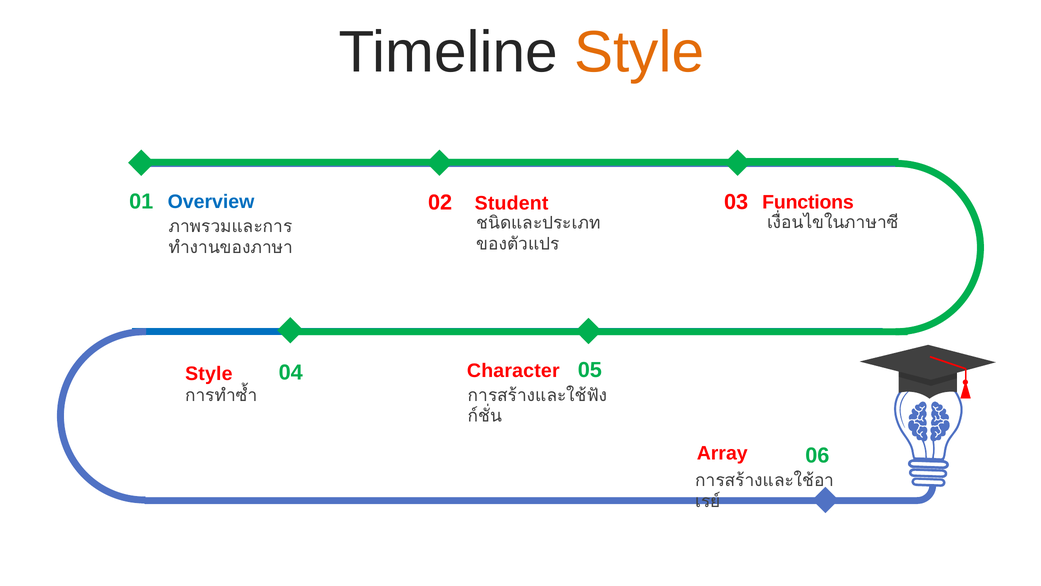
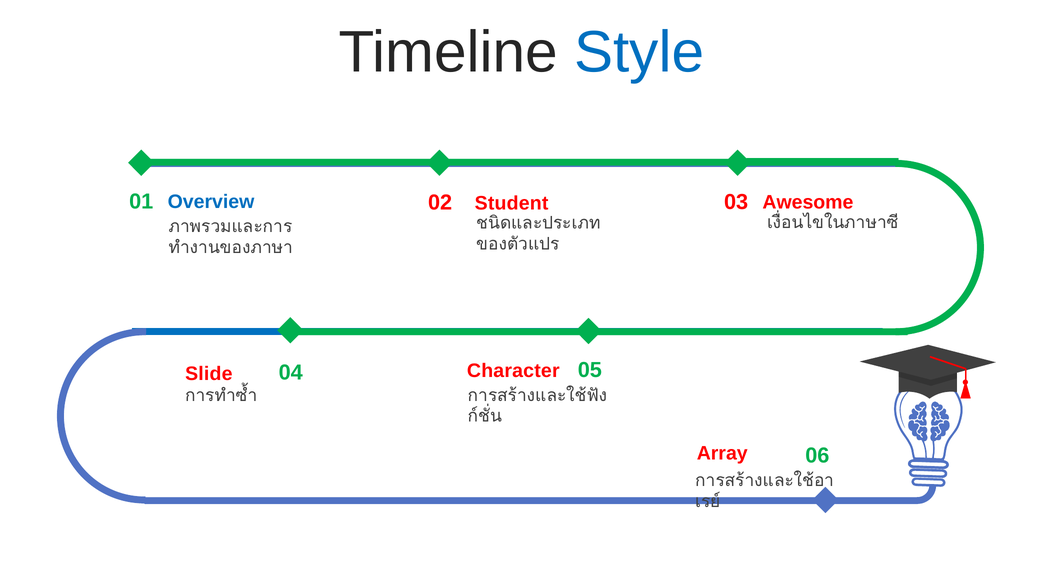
Style at (639, 52) colour: orange -> blue
Functions: Functions -> Awesome
Style at (209, 374): Style -> Slide
